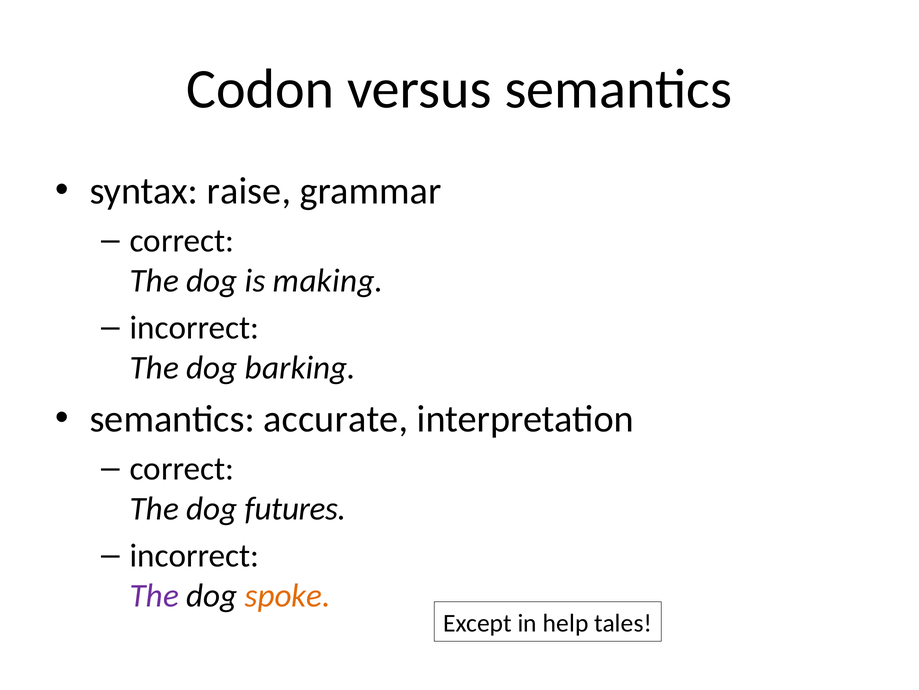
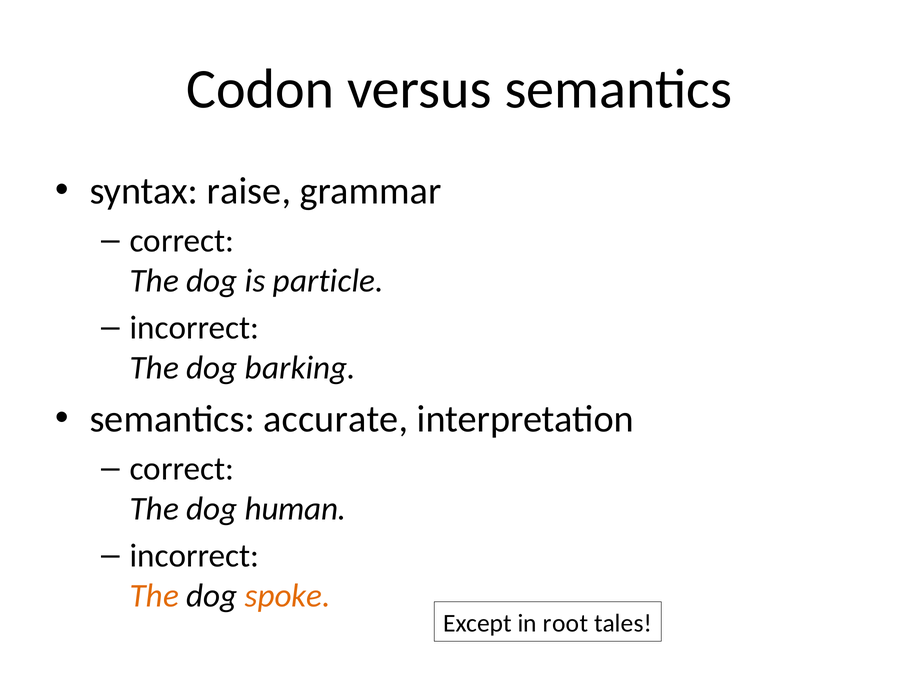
making: making -> particle
futures: futures -> human
The at (154, 595) colour: purple -> orange
help: help -> root
